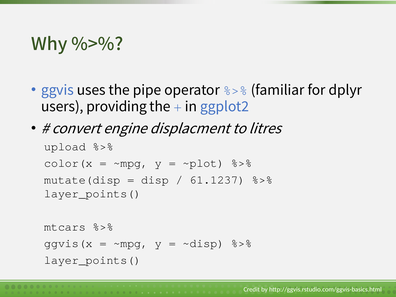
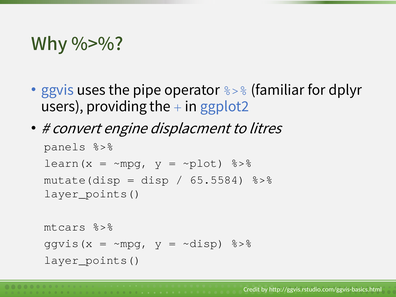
upload: upload -> panels
color(x: color(x -> learn(x
61.1237: 61.1237 -> 65.5584
